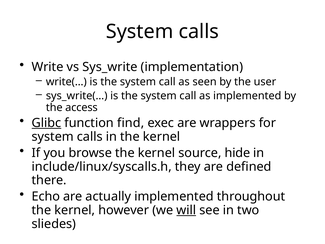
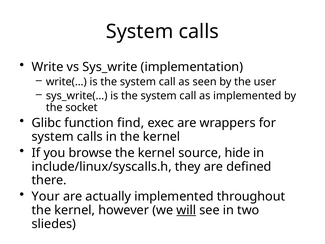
access: access -> socket
Glibc underline: present -> none
Echo: Echo -> Your
